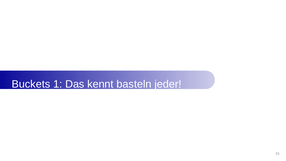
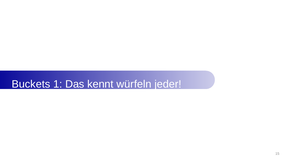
basteln: basteln -> würfeln
